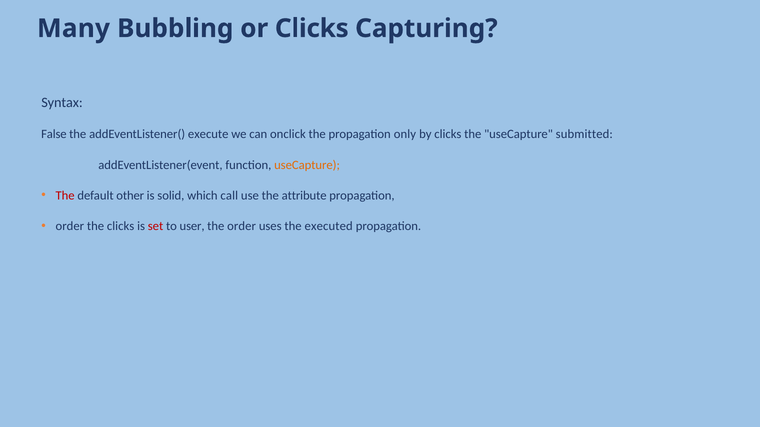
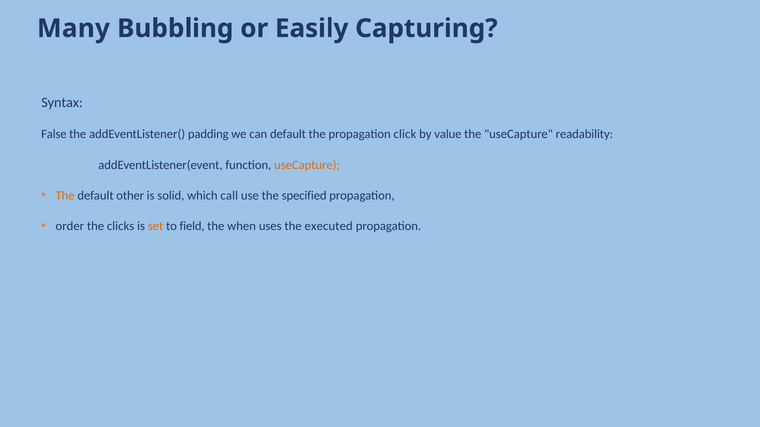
or Clicks: Clicks -> Easily
execute: execute -> padding
can onclick: onclick -> default
only: only -> click
by clicks: clicks -> value
submitted: submitted -> readability
The at (65, 196) colour: red -> orange
attribute: attribute -> specified
set colour: red -> orange
user: user -> field
the order: order -> when
